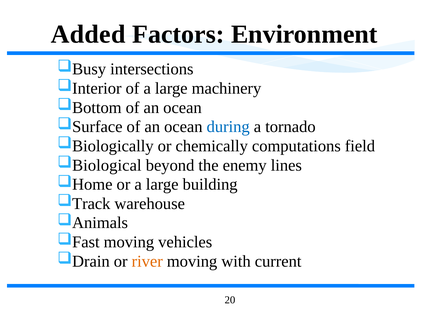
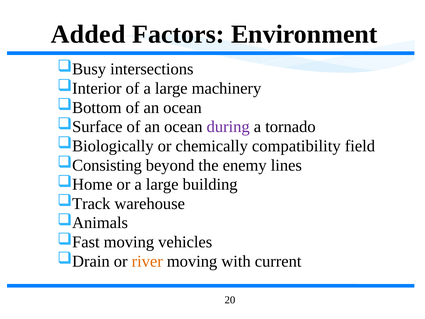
during colour: blue -> purple
computations: computations -> compatibility
Biological: Biological -> Consisting
